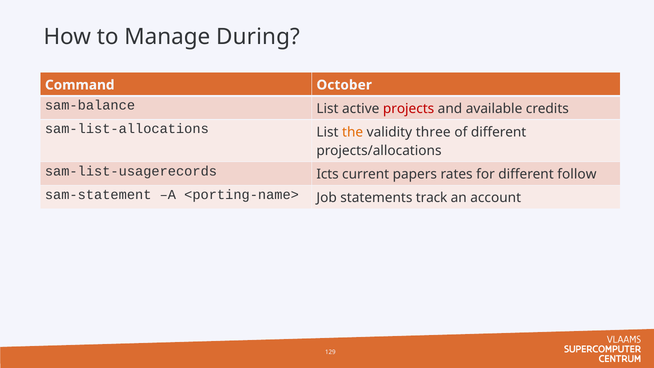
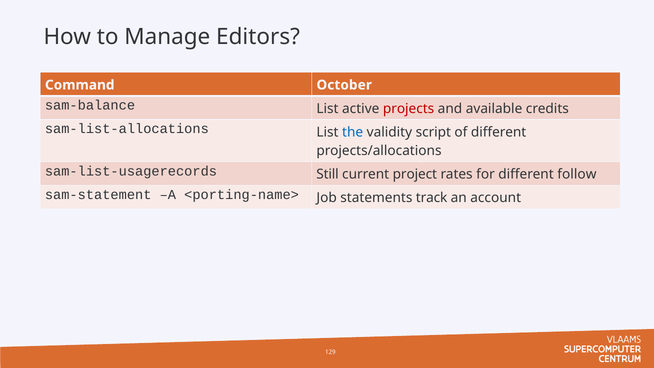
During: During -> Editors
the colour: orange -> blue
three: three -> script
Icts: Icts -> Still
papers: papers -> project
